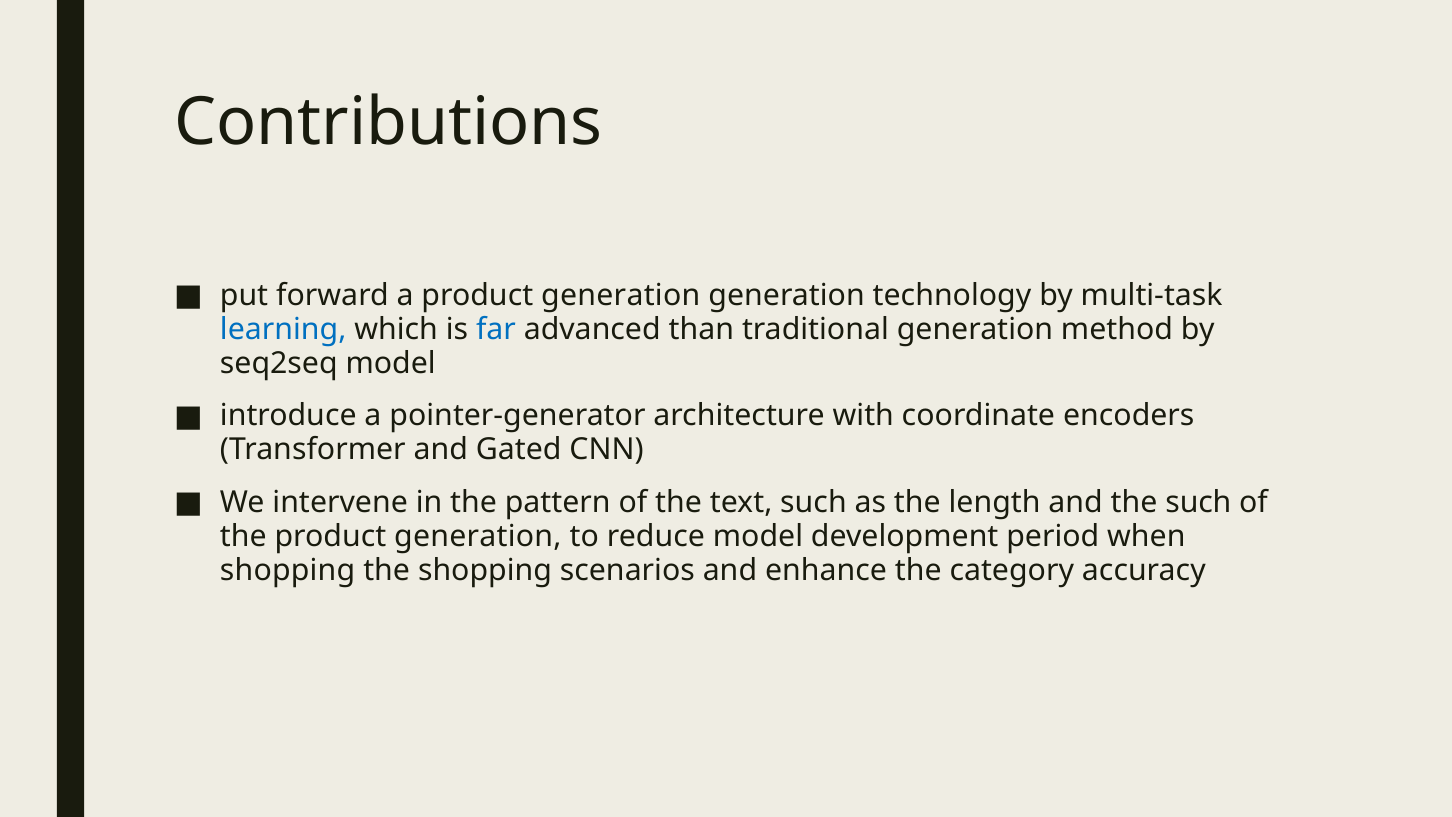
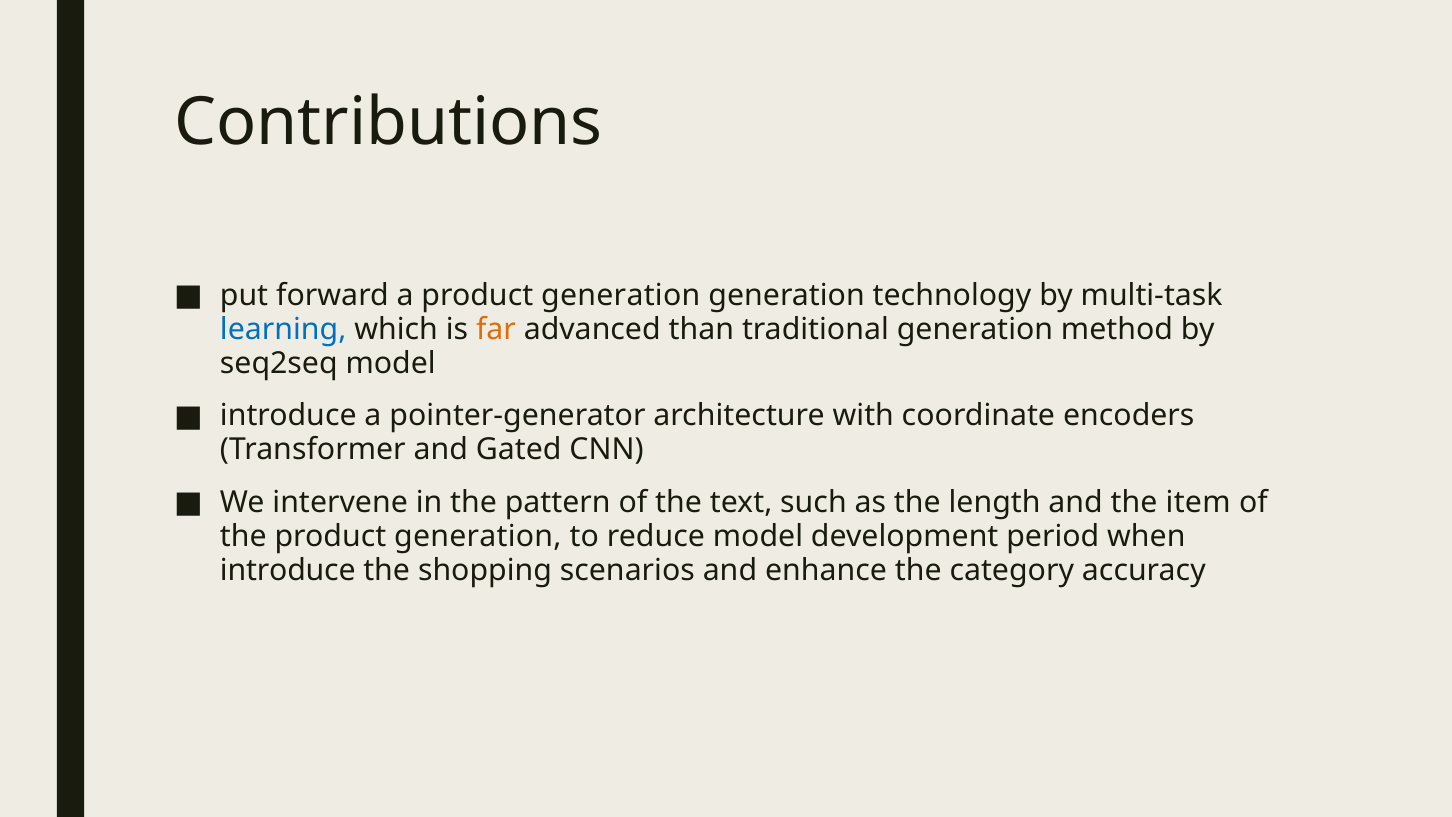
far colour: blue -> orange
the such: such -> item
shopping at (288, 570): shopping -> introduce
